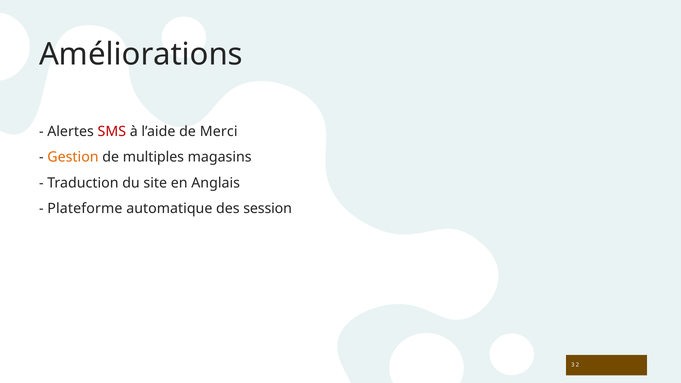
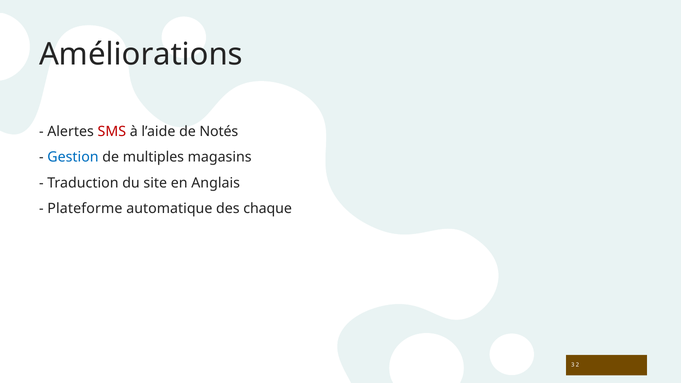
Merci: Merci -> Notés
Gestion colour: orange -> blue
session: session -> chaque
